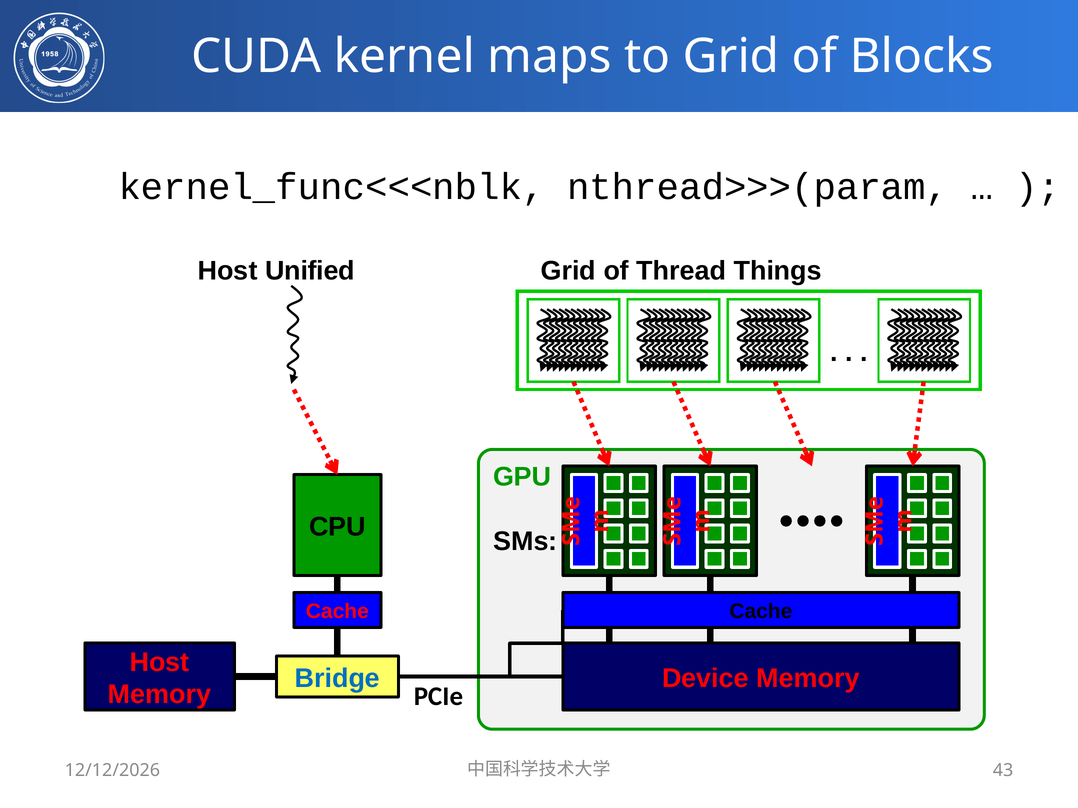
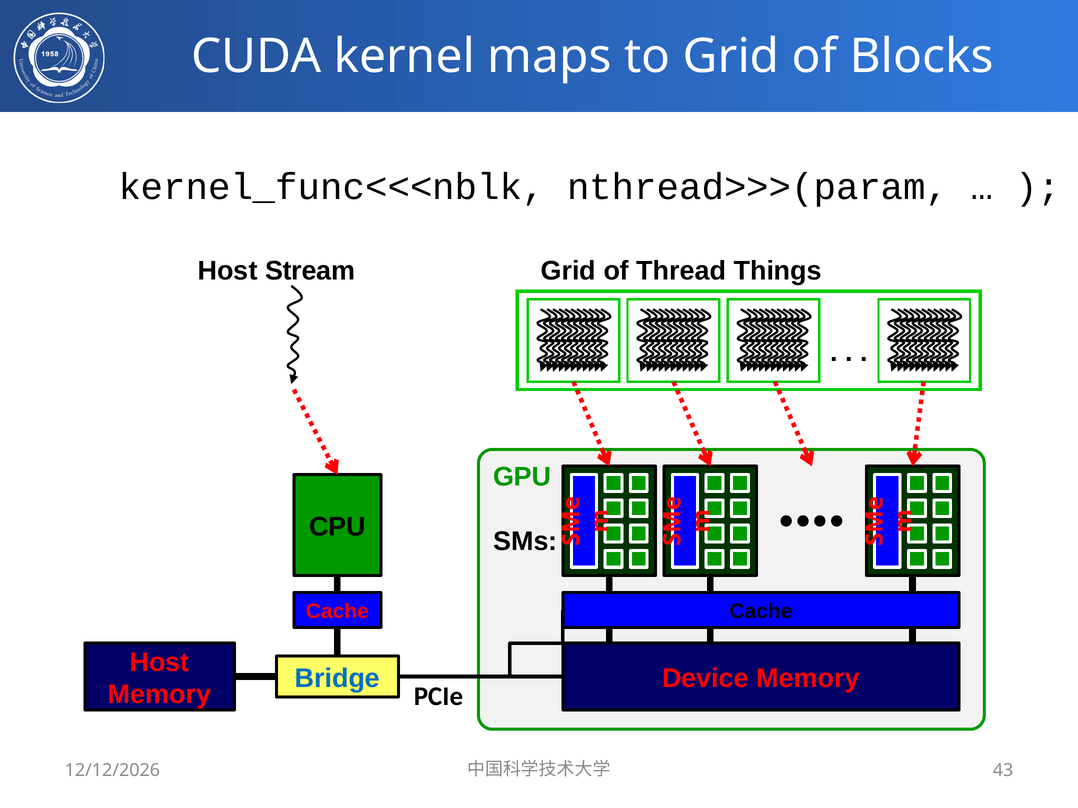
Unified: Unified -> Stream
